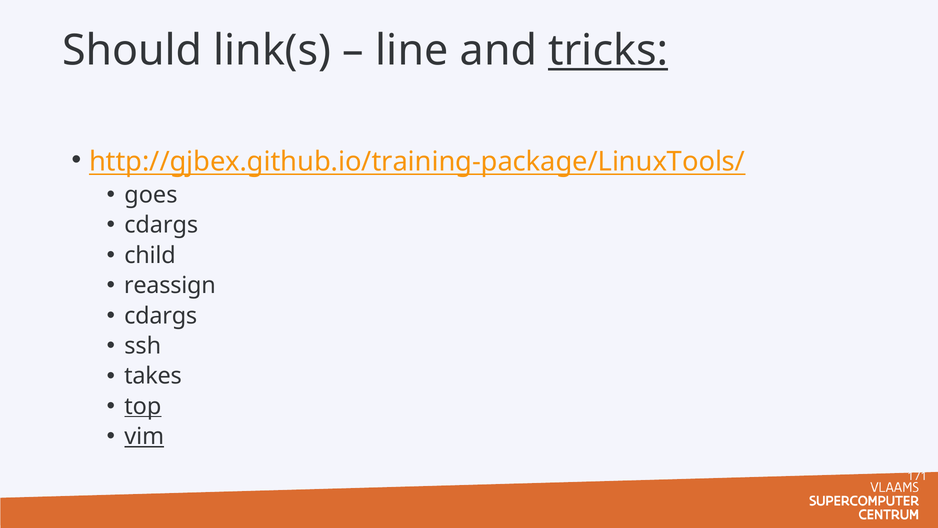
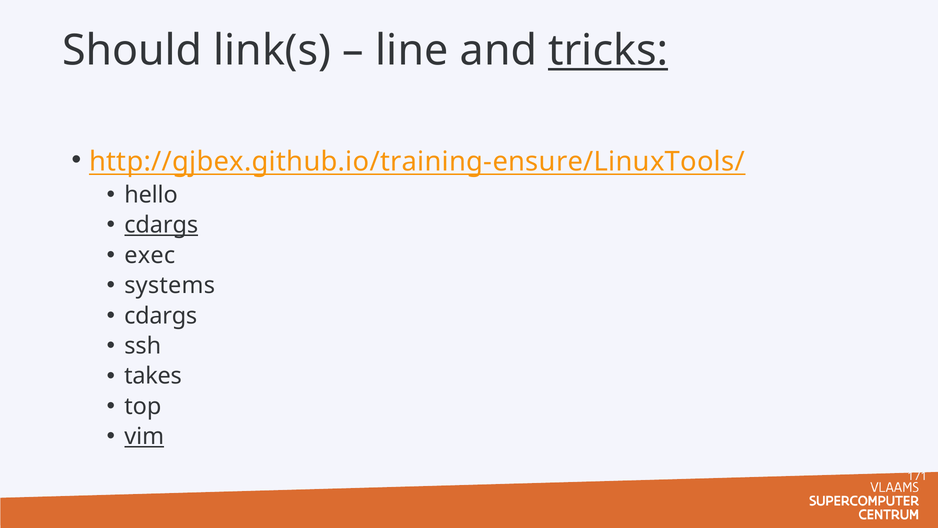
http://gjbex.github.io/training-package/LinuxTools/: http://gjbex.github.io/training-package/LinuxTools/ -> http://gjbex.github.io/training-ensure/LinuxTools/
goes: goes -> hello
cdargs at (161, 225) underline: none -> present
child: child -> exec
reassign: reassign -> systems
top underline: present -> none
